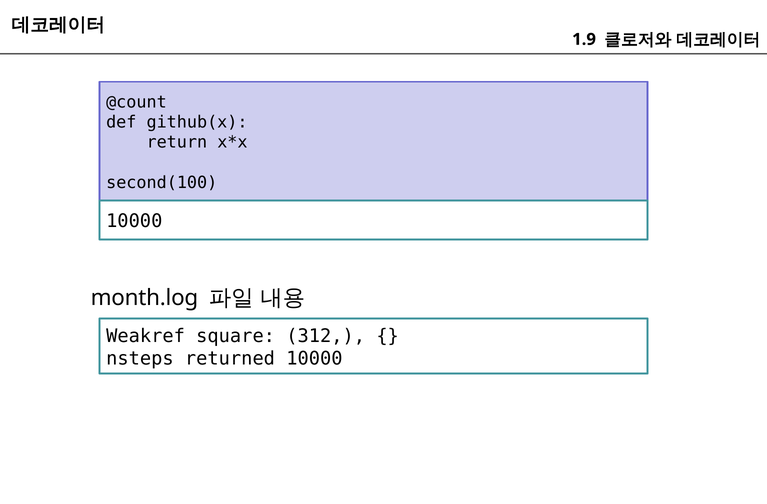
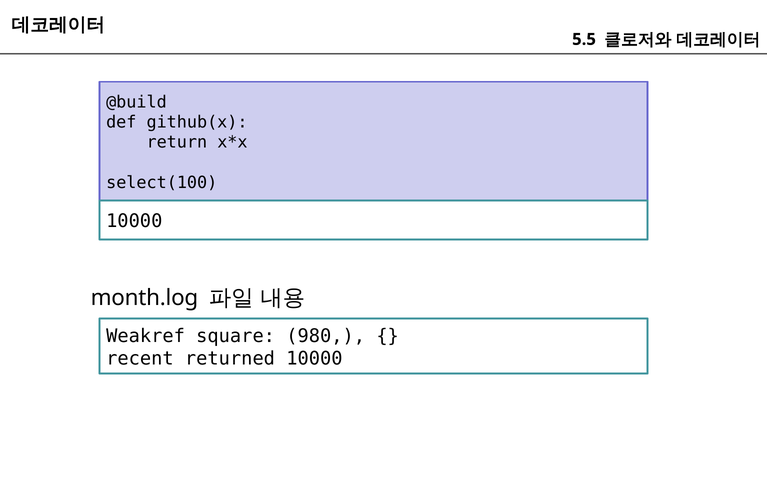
1.9: 1.9 -> 5.5
@count: @count -> @build
second(100: second(100 -> select(100
312: 312 -> 980
nsteps: nsteps -> recent
